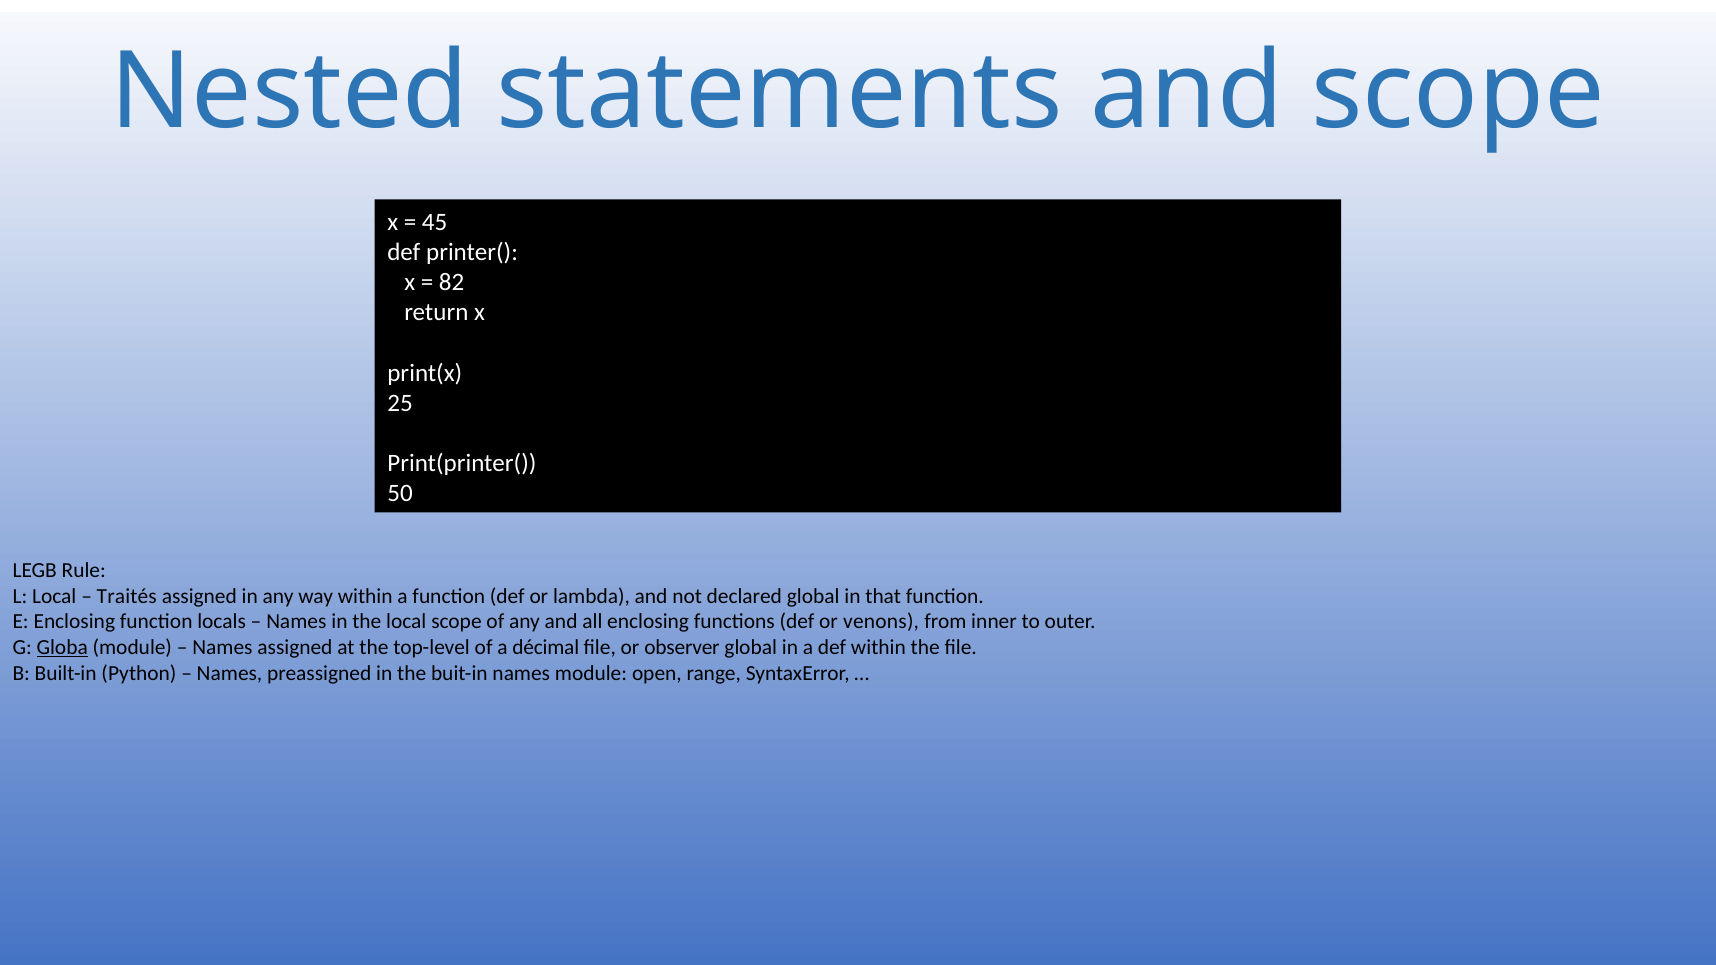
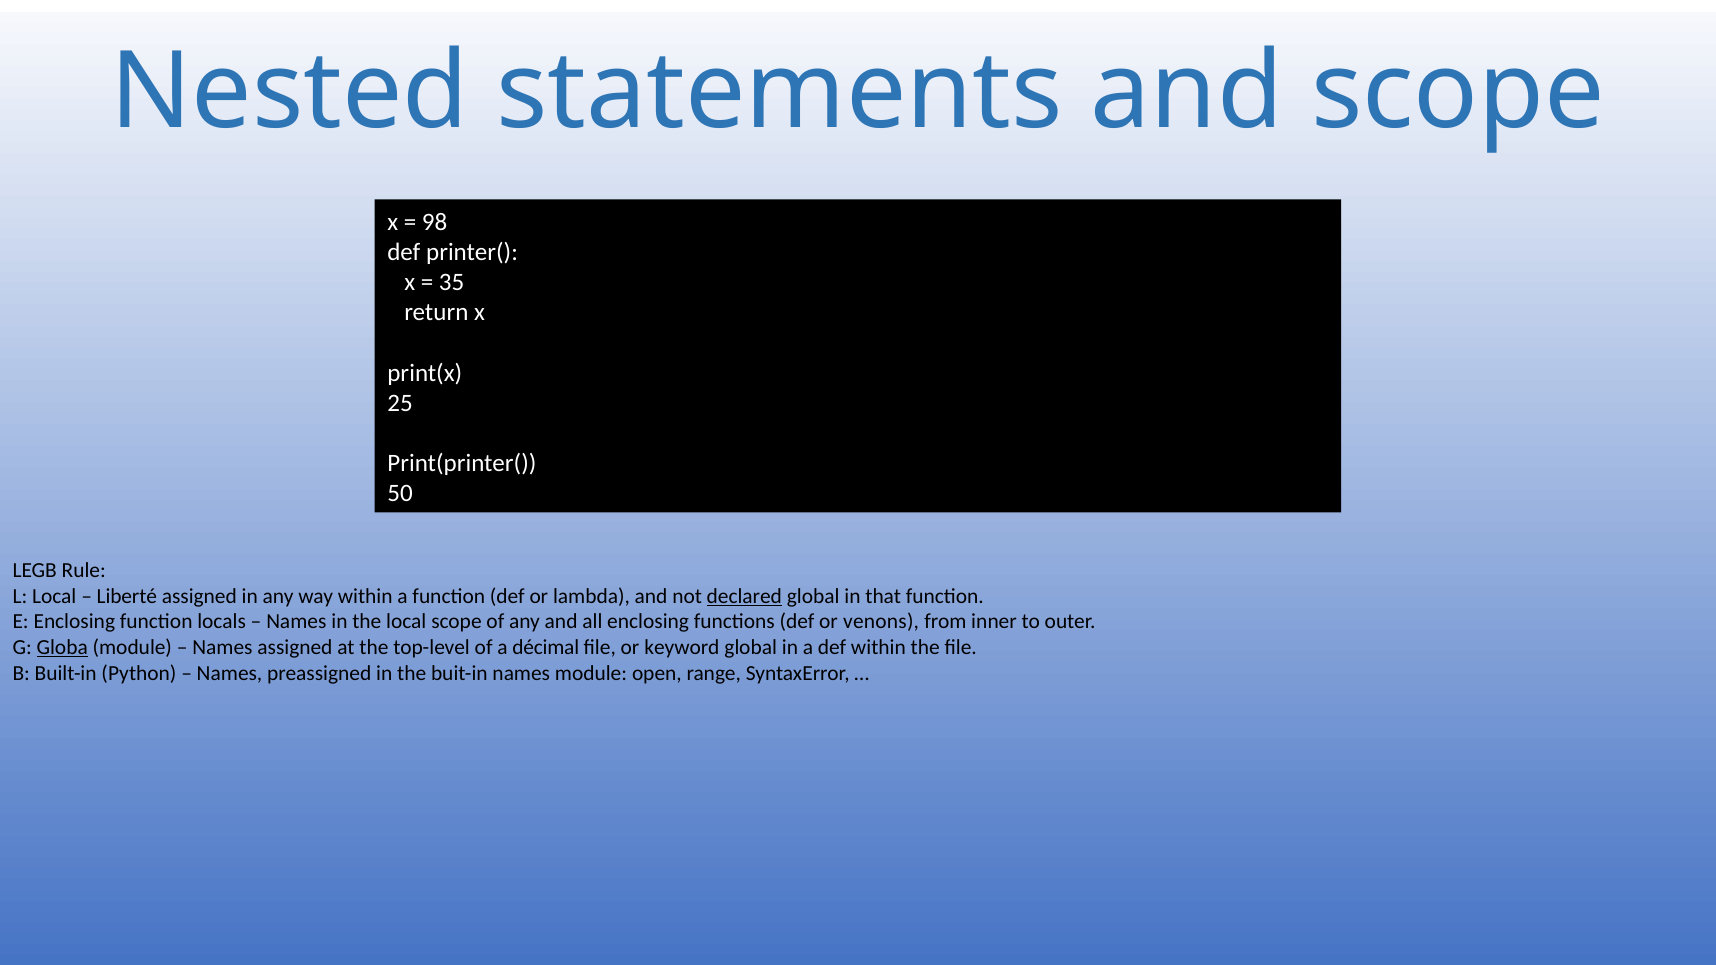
45: 45 -> 98
82: 82 -> 35
Traités: Traités -> Liberté
declared underline: none -> present
observer: observer -> keyword
